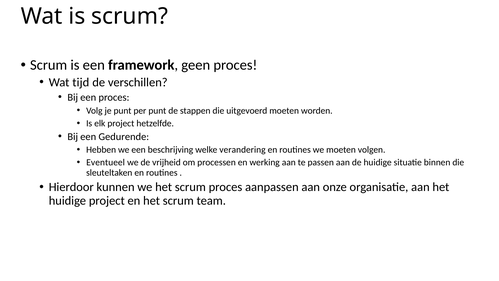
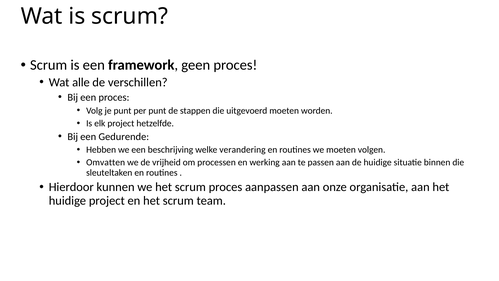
tijd: tijd -> alle
Eventueel: Eventueel -> Omvatten
